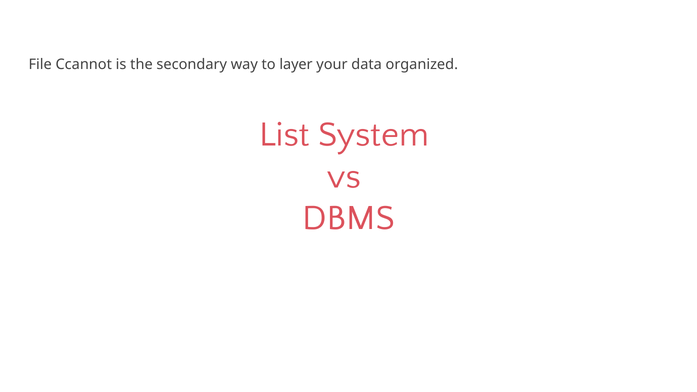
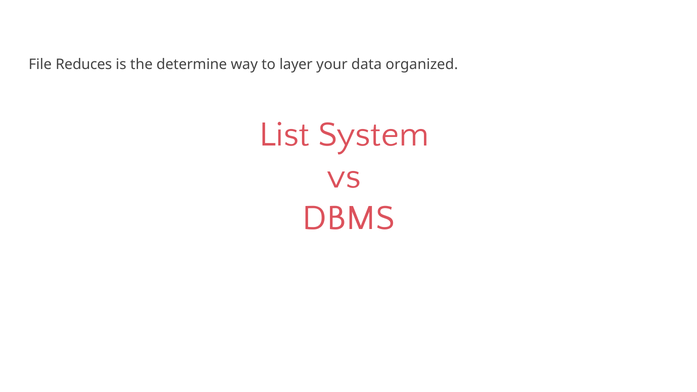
Ccannot: Ccannot -> Reduces
secondary: secondary -> determine
